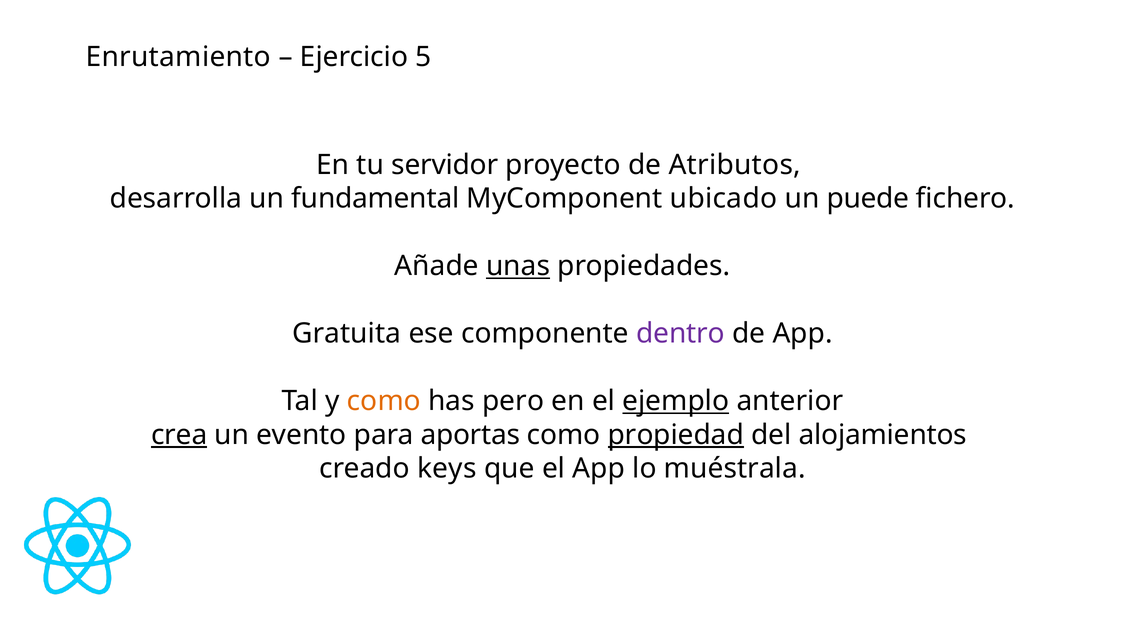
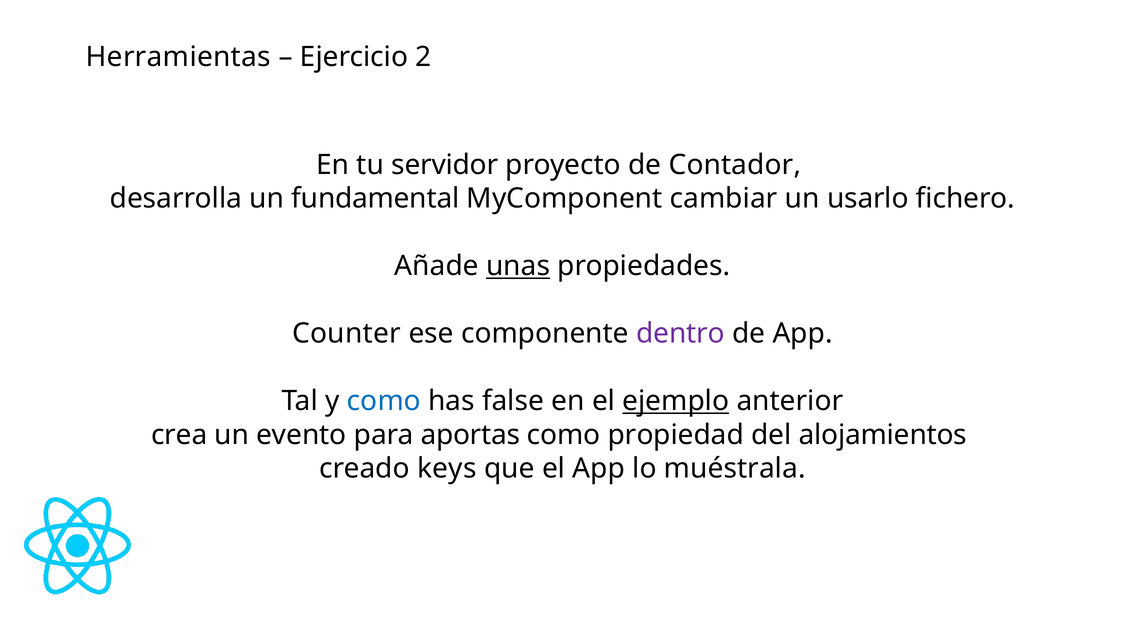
Enrutamiento: Enrutamiento -> Herramientas
5: 5 -> 2
Atributos: Atributos -> Contador
ubicado: ubicado -> cambiar
puede: puede -> usarlo
Gratuita: Gratuita -> Counter
como at (384, 401) colour: orange -> blue
pero: pero -> false
crea underline: present -> none
propiedad underline: present -> none
